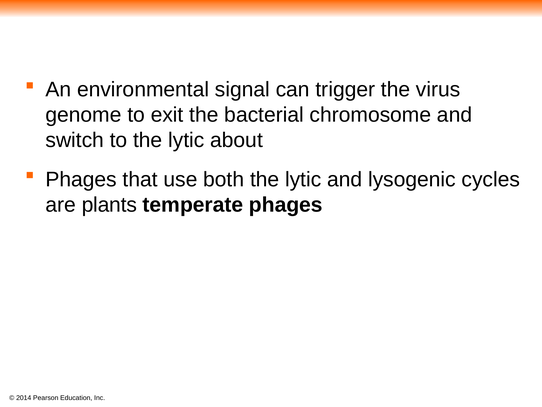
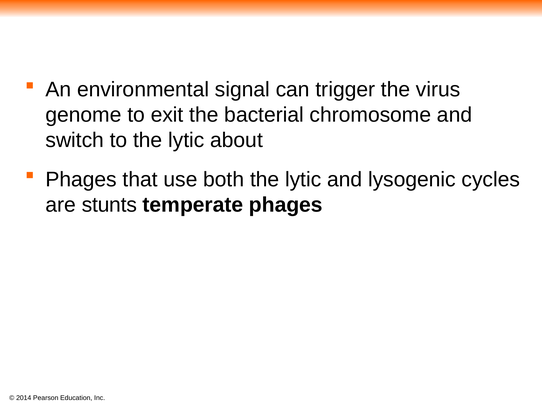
plants: plants -> stunts
